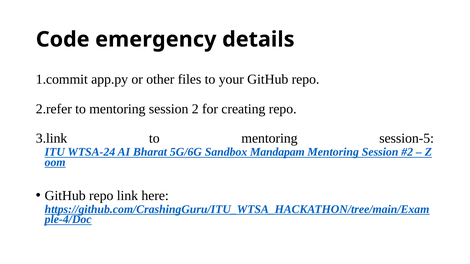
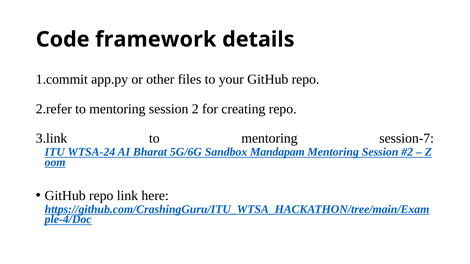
emergency: emergency -> framework
session-5: session-5 -> session-7
